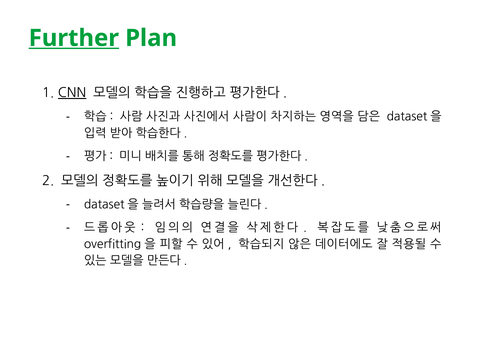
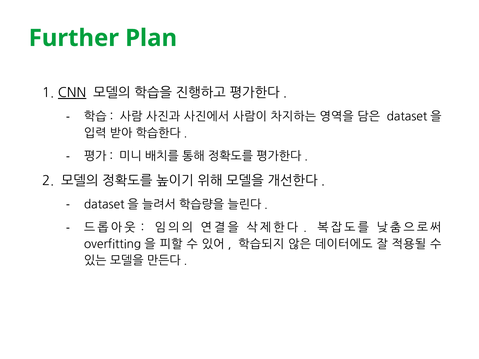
Further underline: present -> none
